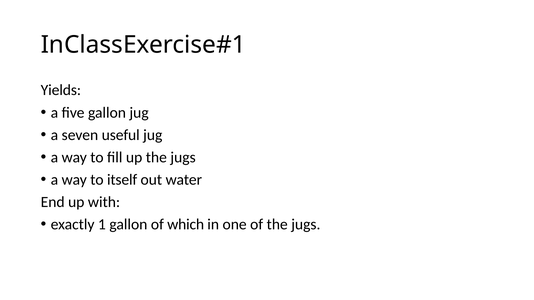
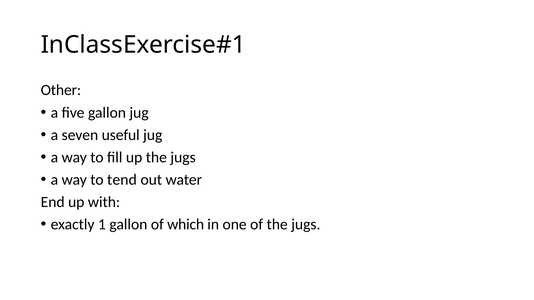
Yields: Yields -> Other
itself: itself -> tend
